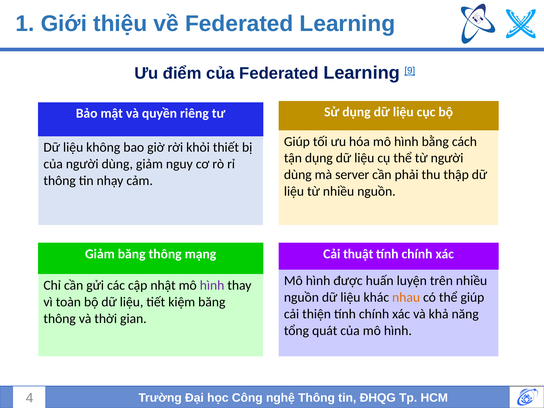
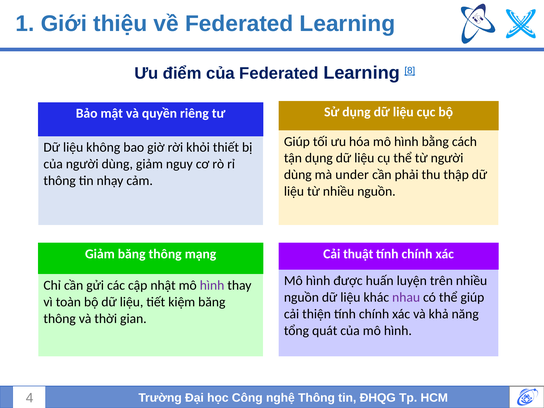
9: 9 -> 8
server: server -> under
nhau colour: orange -> purple
